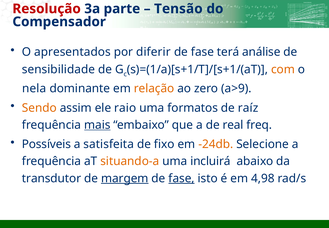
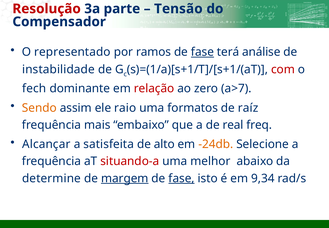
apresentados: apresentados -> representado
diferir: diferir -> ramos
fase at (202, 52) underline: none -> present
sensibilidade: sensibilidade -> instabilidade
com colour: orange -> red
nela: nela -> fech
relação colour: orange -> red
a>9: a>9 -> a>7
mais underline: present -> none
Possíveis: Possíveis -> Alcançar
fixo: fixo -> alto
situando-a colour: orange -> red
incluirá: incluirá -> melhor
transdutor: transdutor -> determine
4,98: 4,98 -> 9,34
